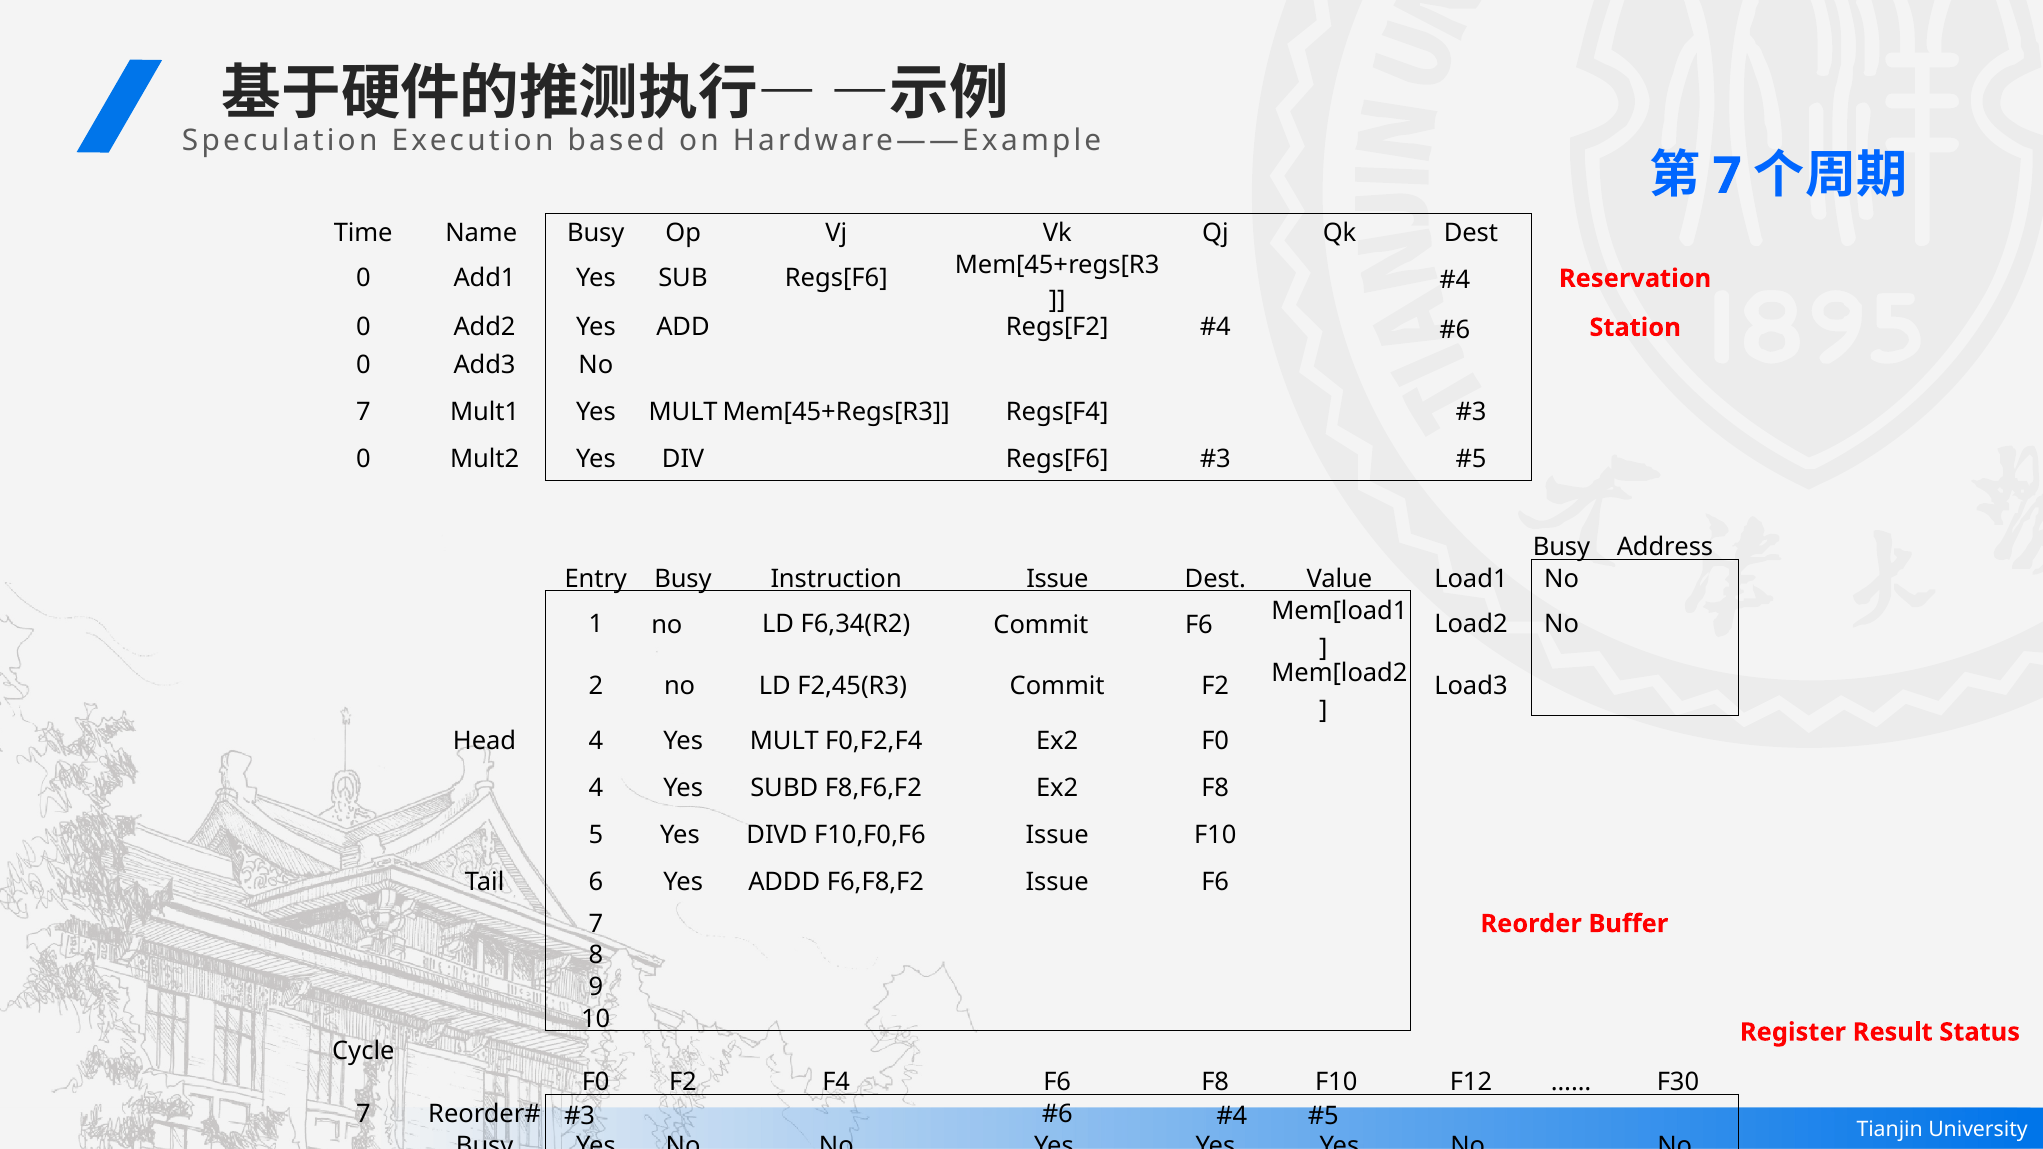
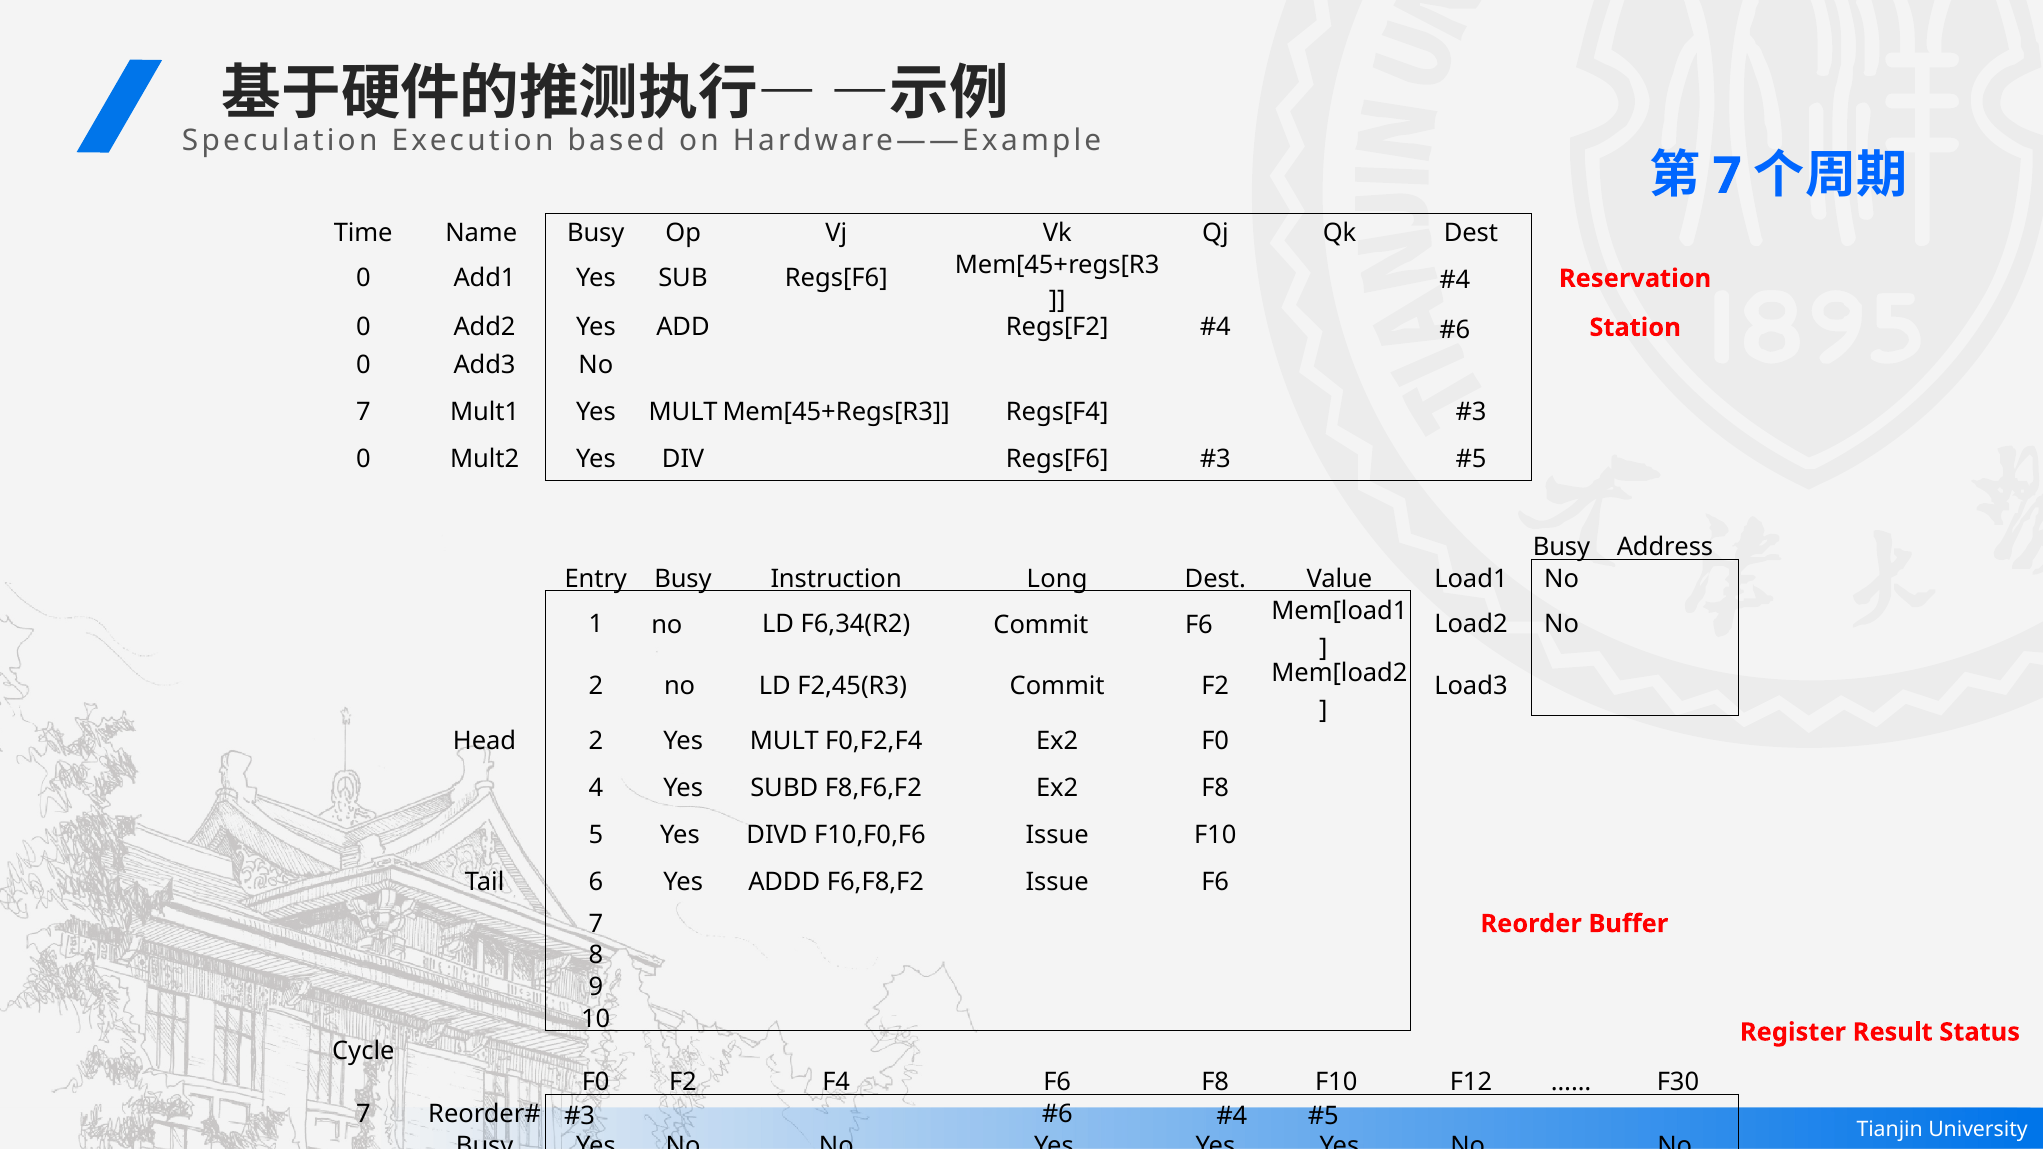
Instruction Issue: Issue -> Long
Head 4: 4 -> 2
